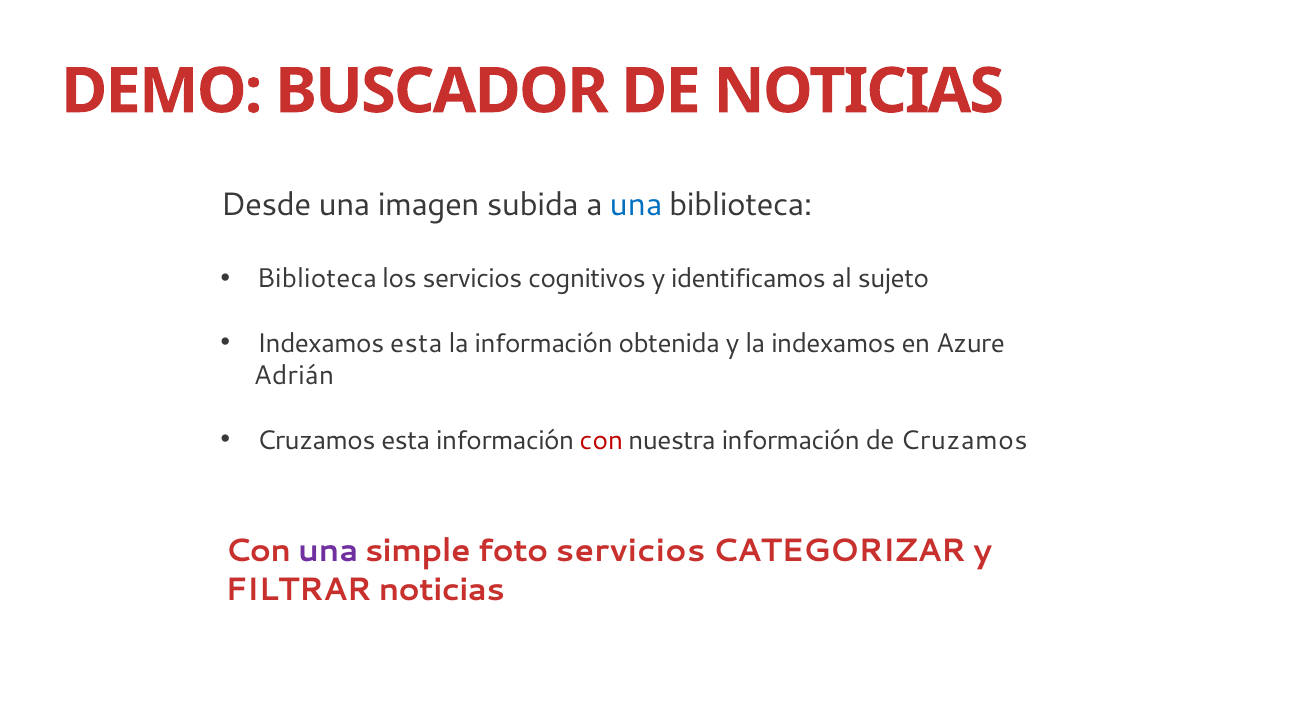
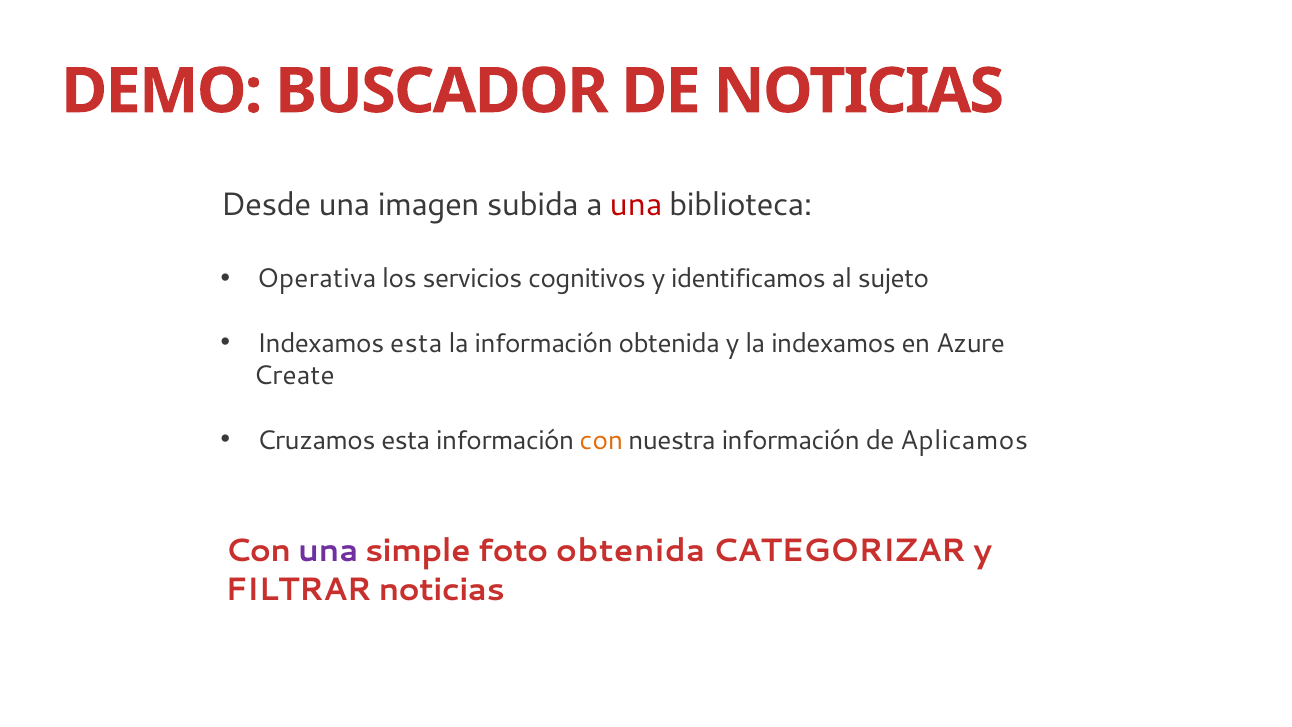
una at (636, 205) colour: blue -> red
Biblioteca at (317, 279): Biblioteca -> Operativa
Adrián: Adrián -> Create
con at (601, 440) colour: red -> orange
de Cruzamos: Cruzamos -> Aplicamos
foto servicios: servicios -> obtenida
